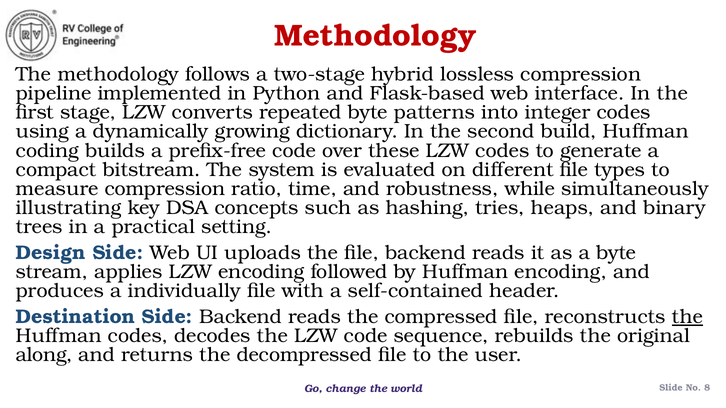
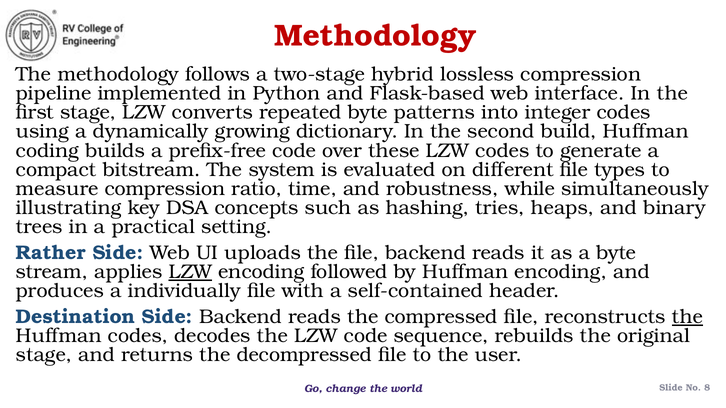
Design: Design -> Rather
LZW at (190, 272) underline: none -> present
along at (44, 355): along -> stage
